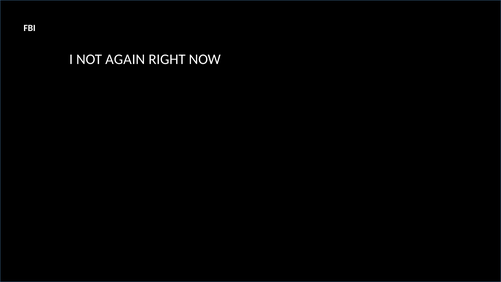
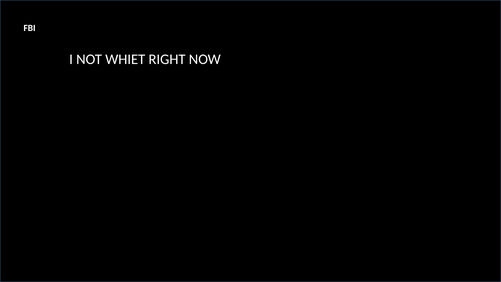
AGAIN: AGAIN -> WHIET
